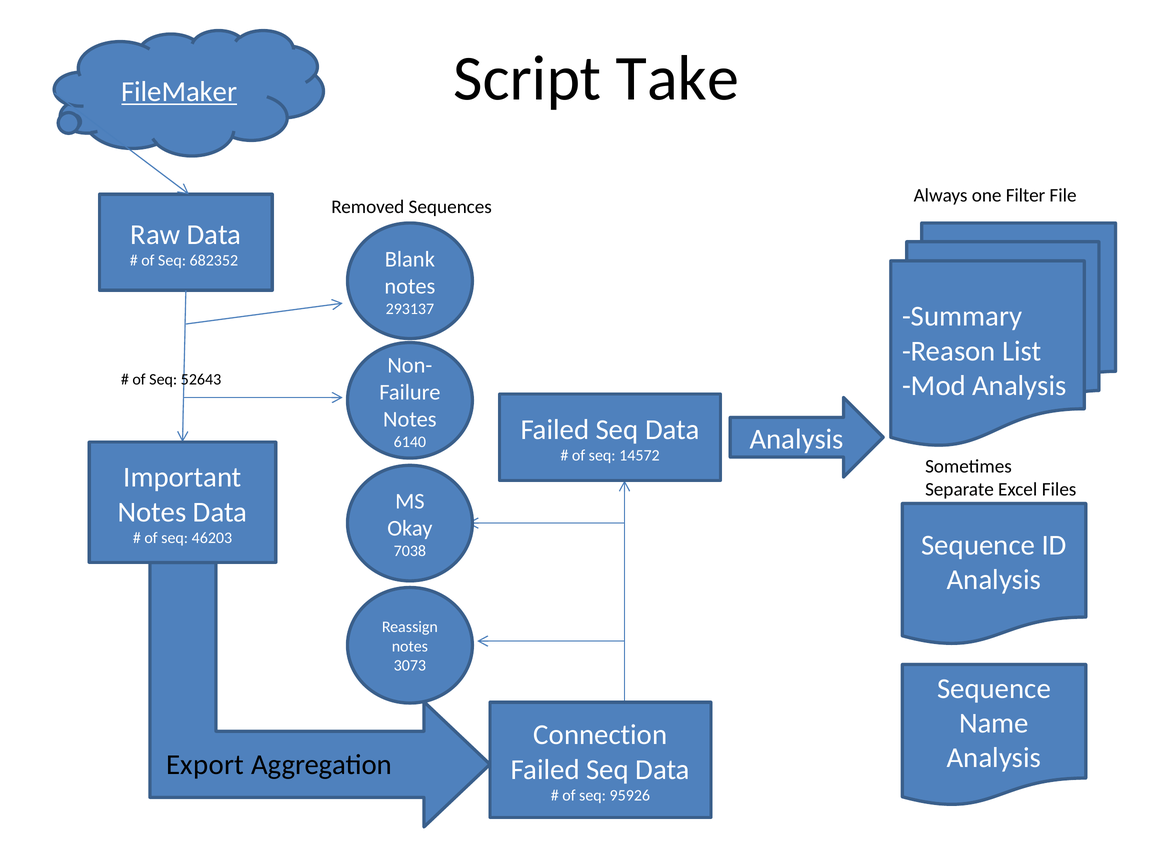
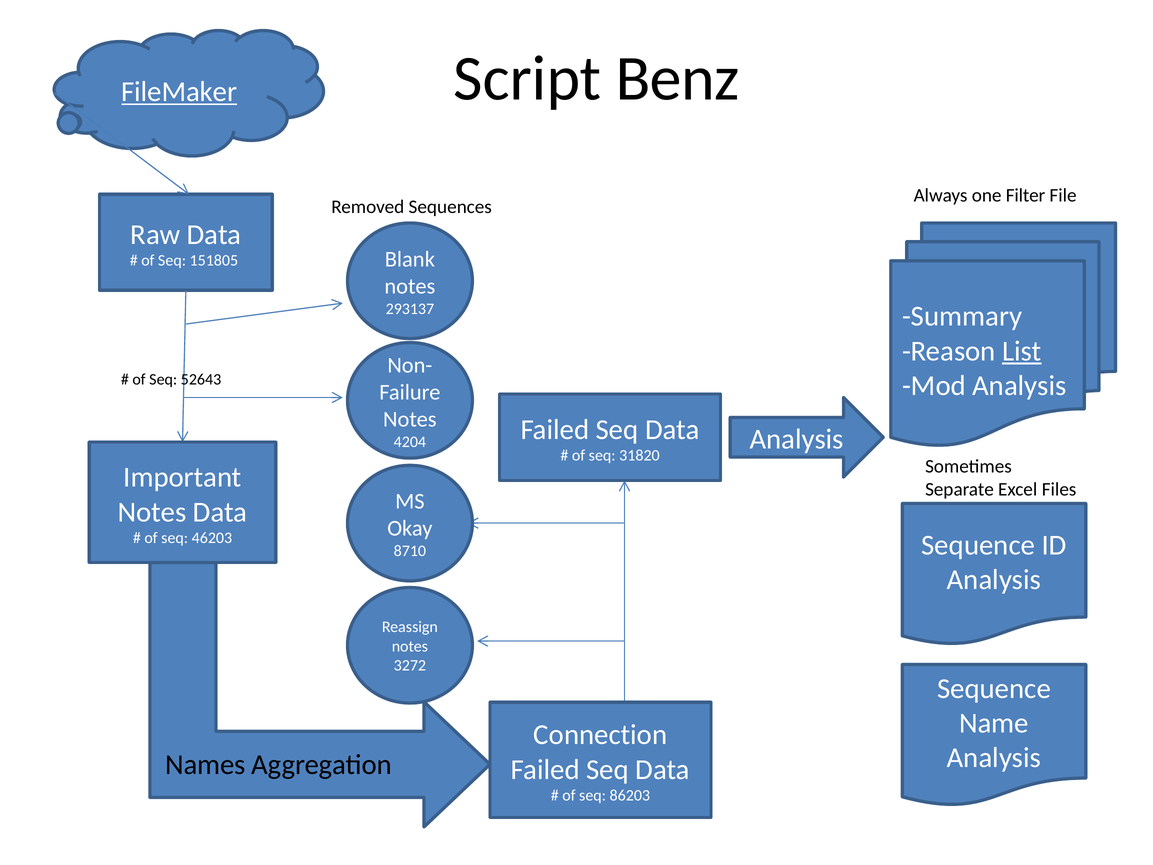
Take: Take -> Benz
682352: 682352 -> 151805
List underline: none -> present
6140: 6140 -> 4204
14572: 14572 -> 31820
7038: 7038 -> 8710
3073: 3073 -> 3272
Export: Export -> Names
95926: 95926 -> 86203
